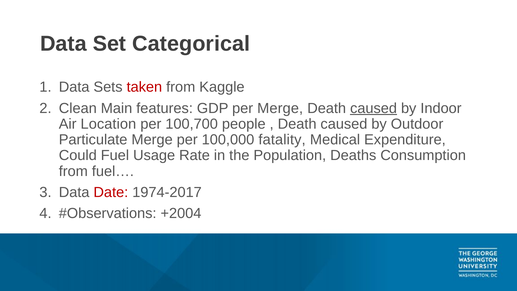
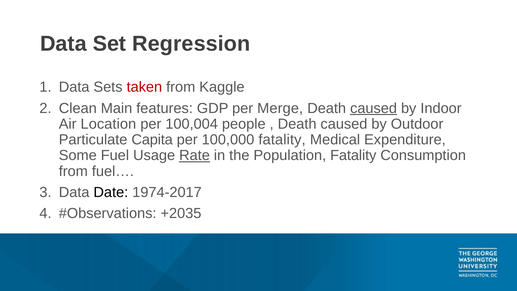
Categorical: Categorical -> Regression
100,700: 100,700 -> 100,004
Particulate Merge: Merge -> Capita
Could: Could -> Some
Rate underline: none -> present
Population Deaths: Deaths -> Fatality
Date colour: red -> black
+2004: +2004 -> +2035
